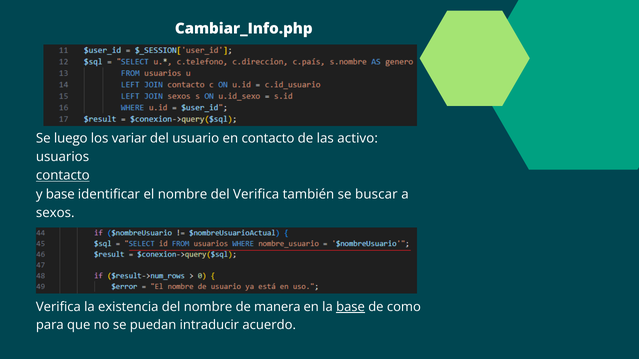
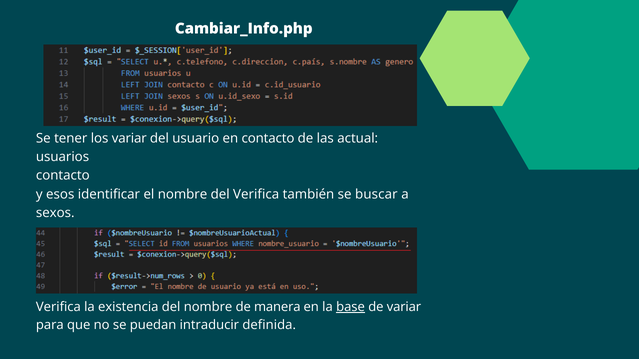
luego: luego -> tener
activo: activo -> actual
contacto at (63, 176) underline: present -> none
y base: base -> esos
de como: como -> variar
acuerdo: acuerdo -> definida
